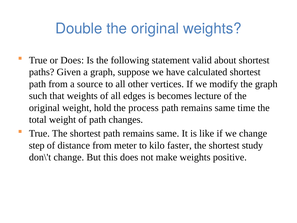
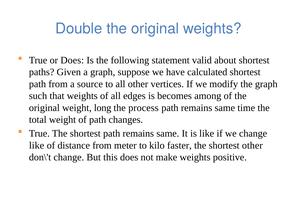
lecture: lecture -> among
hold: hold -> long
step at (37, 145): step -> like
shortest study: study -> other
